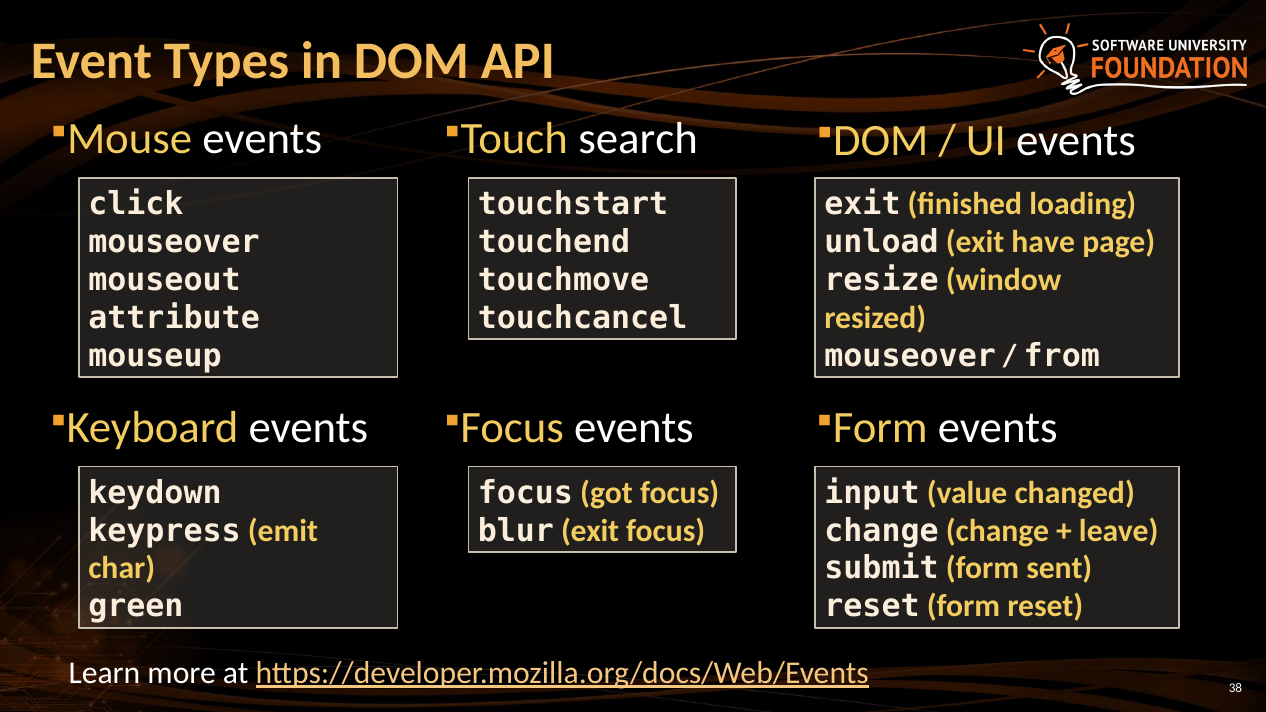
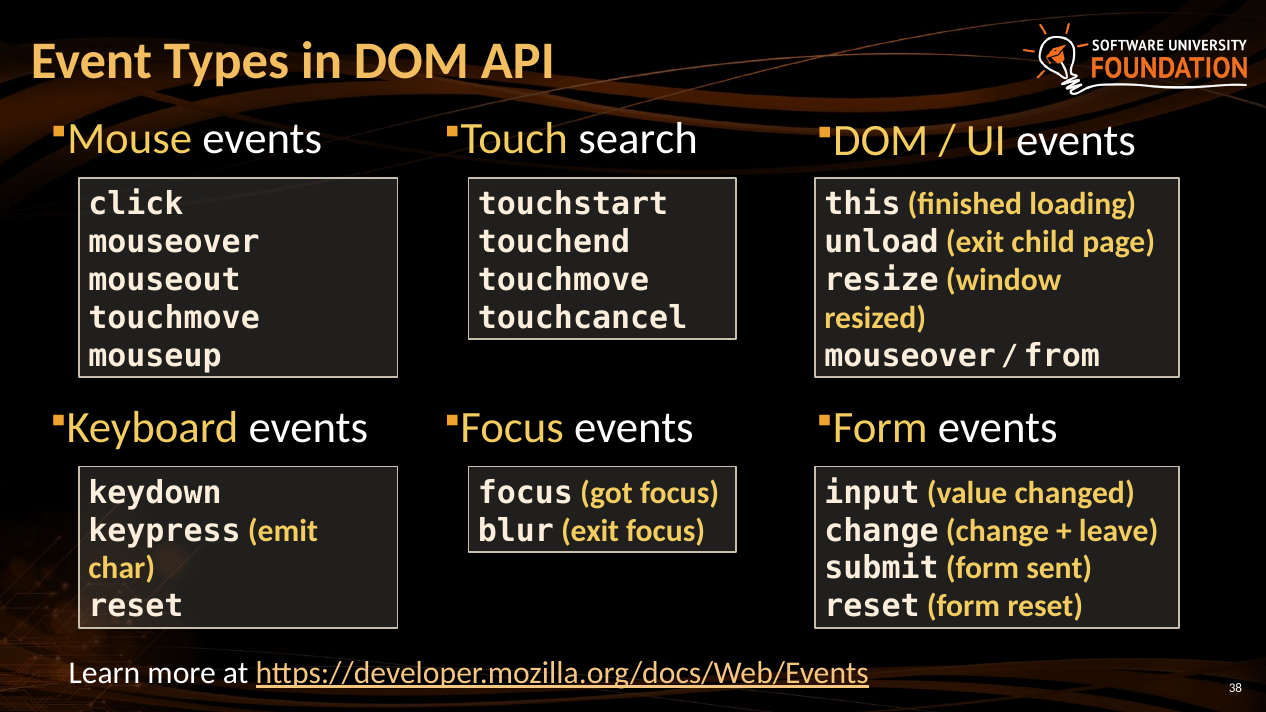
exit at (862, 204): exit -> this
have: have -> child
attribute at (174, 318): attribute -> touchmove
green at (136, 607): green -> reset
